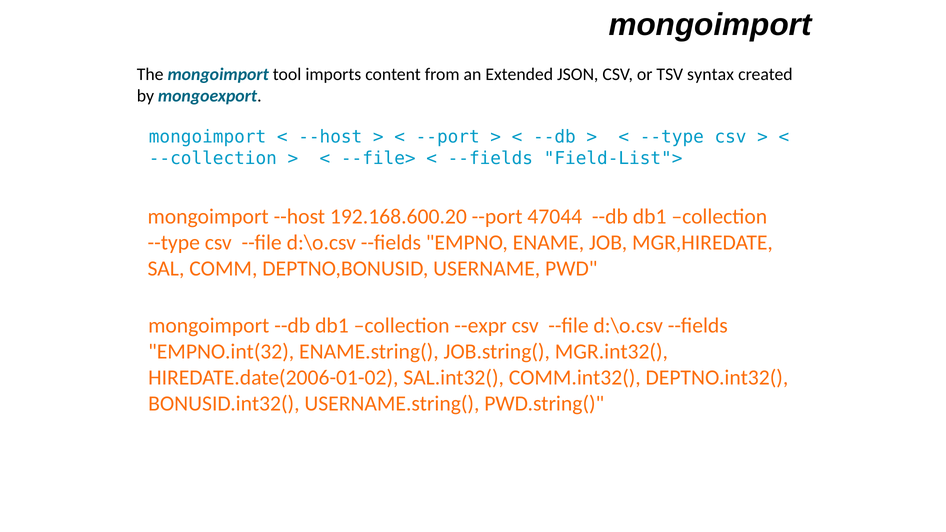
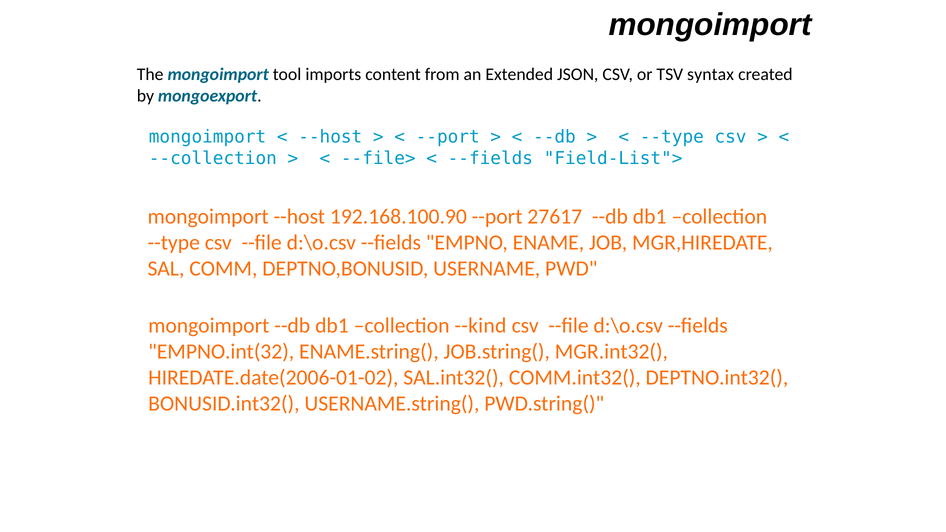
192.168.600.20: 192.168.600.20 -> 192.168.100.90
47044: 47044 -> 27617
--expr: --expr -> --kind
